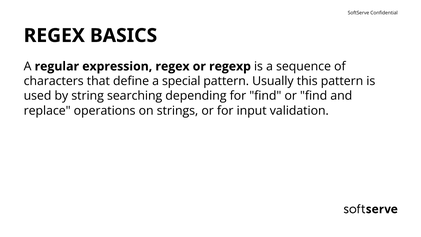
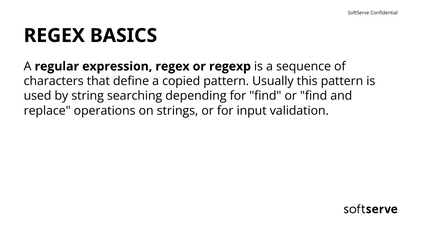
special: special -> copied
